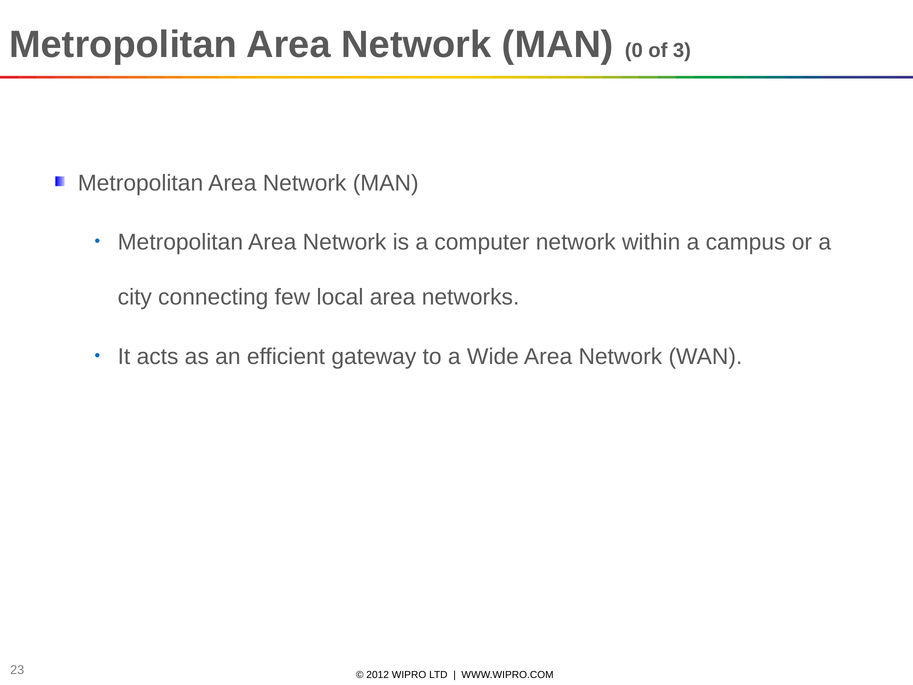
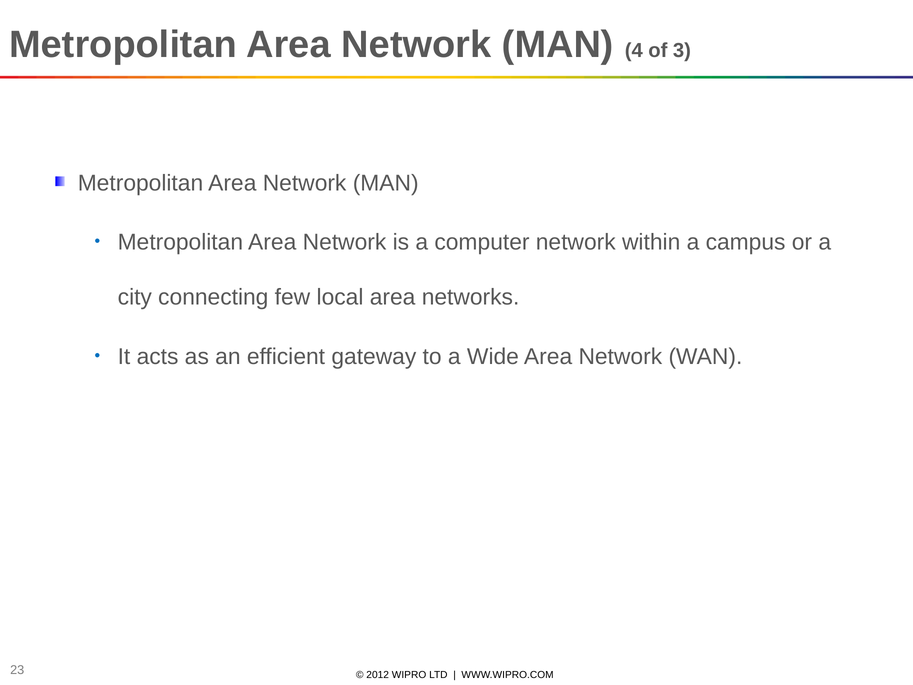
0: 0 -> 4
